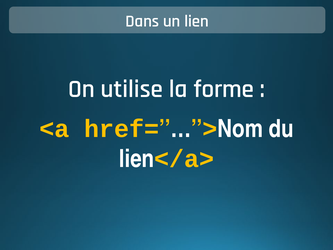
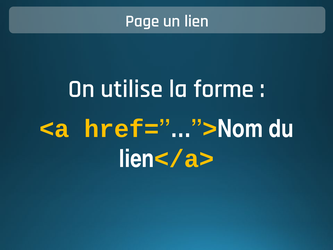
Dans: Dans -> Page
